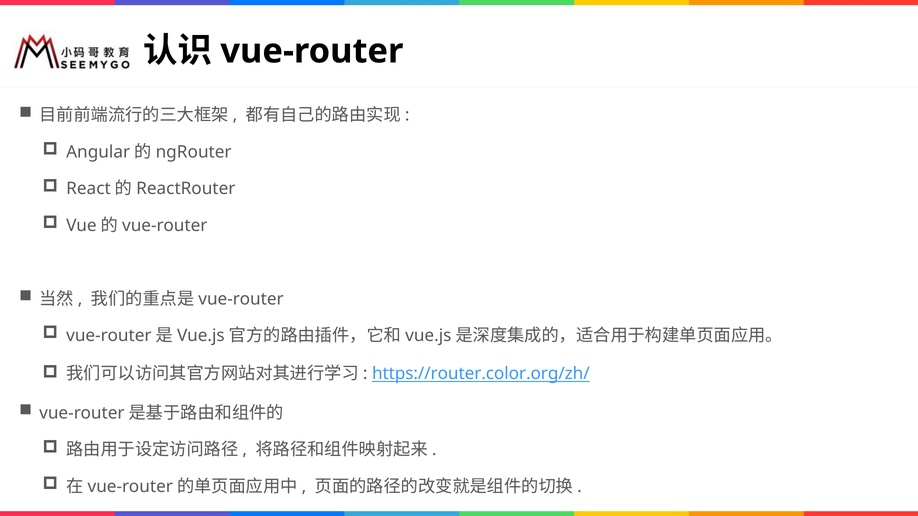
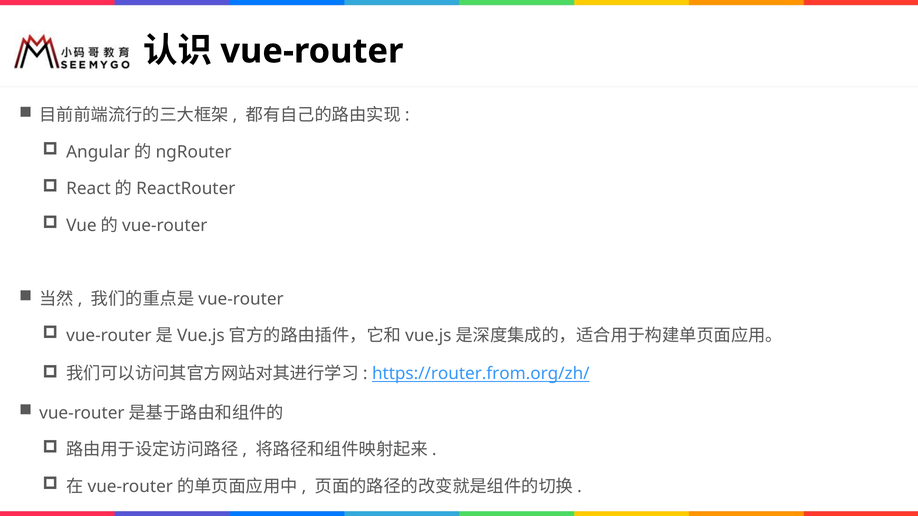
https://router.color.org/zh/: https://router.color.org/zh/ -> https://router.from.org/zh/
